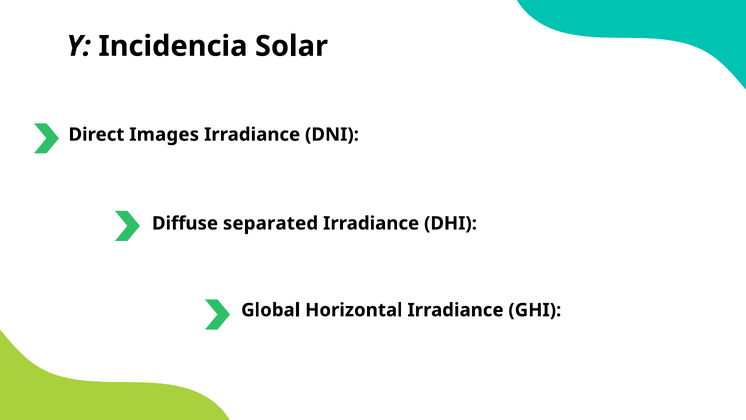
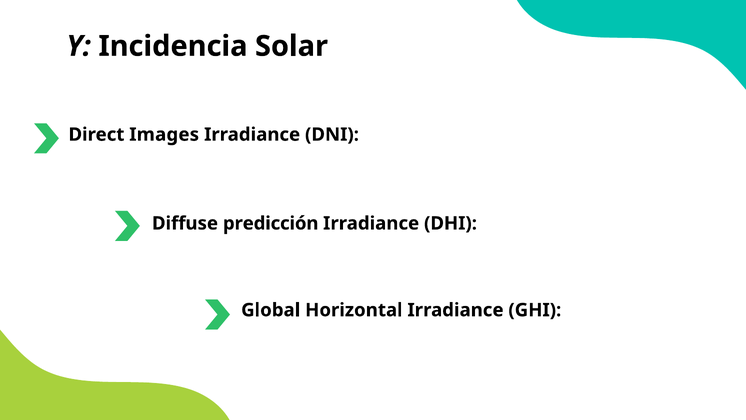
separated: separated -> predicción
